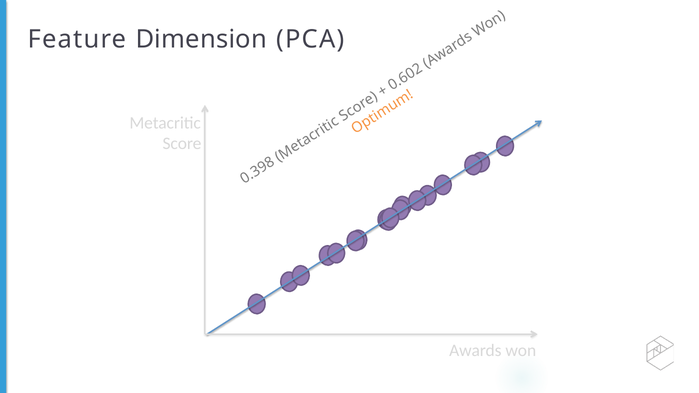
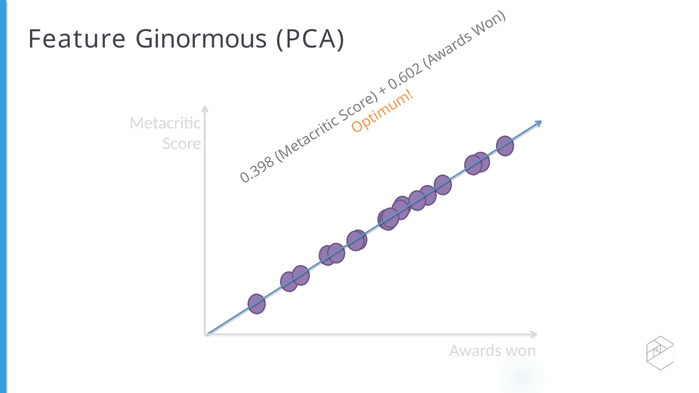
Dimension: Dimension -> Ginormous
